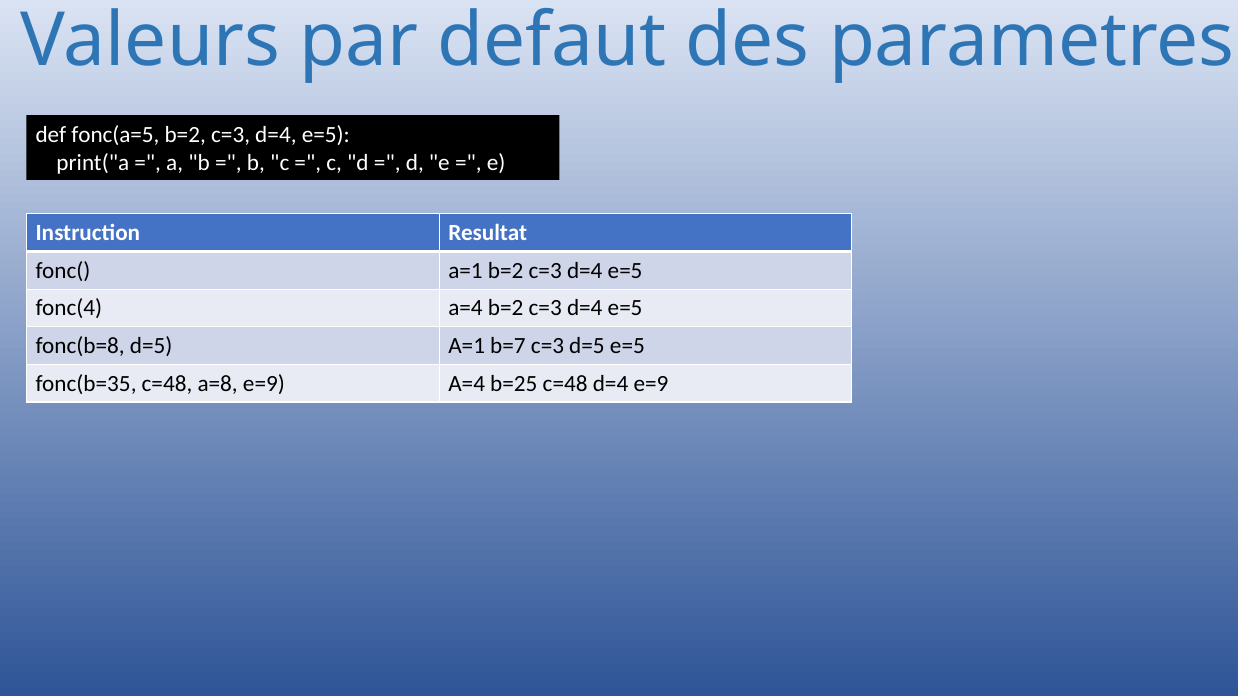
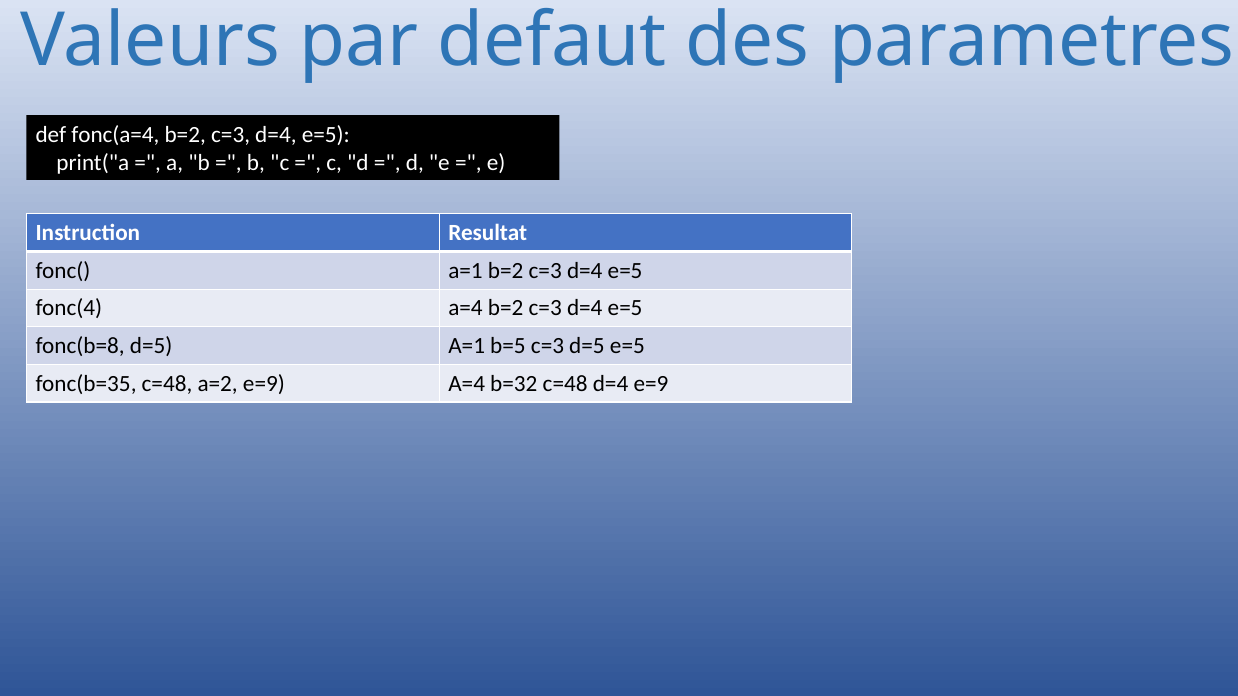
fonc(a=5: fonc(a=5 -> fonc(a=4
b=7: b=7 -> b=5
a=8: a=8 -> a=2
b=25: b=25 -> b=32
